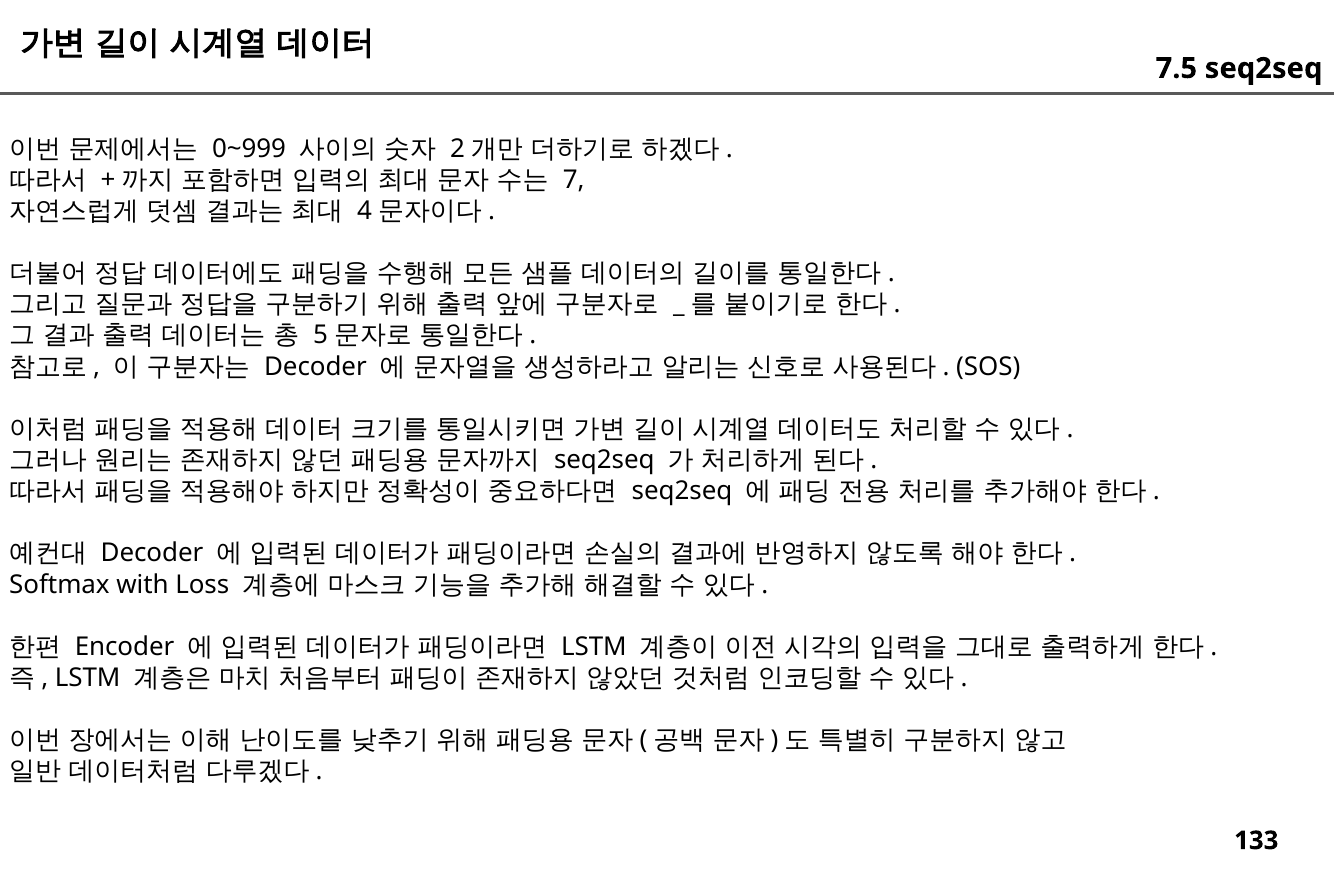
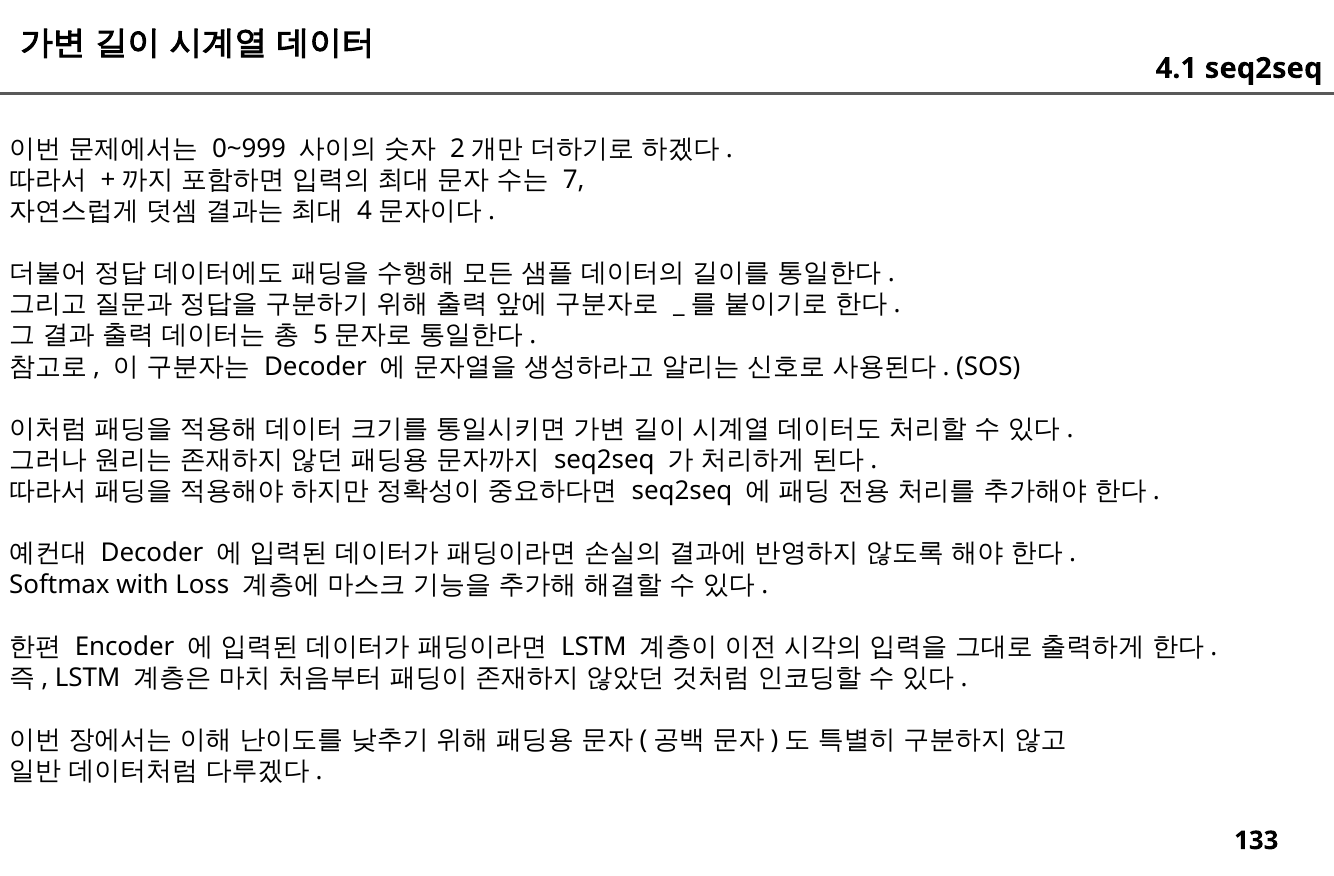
7.5: 7.5 -> 4.1
